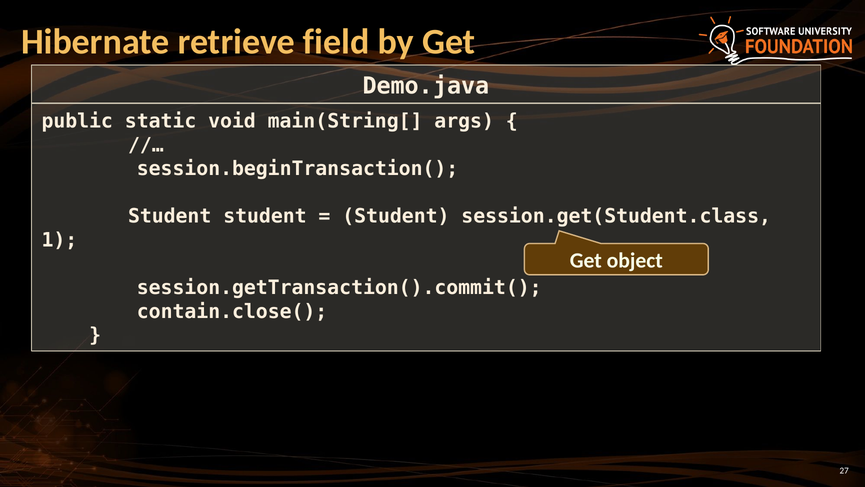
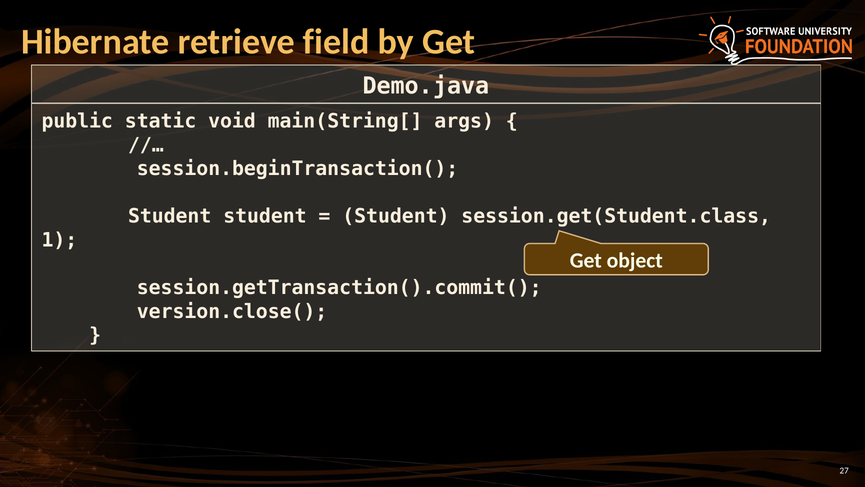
contain.close(: contain.close( -> version.close(
